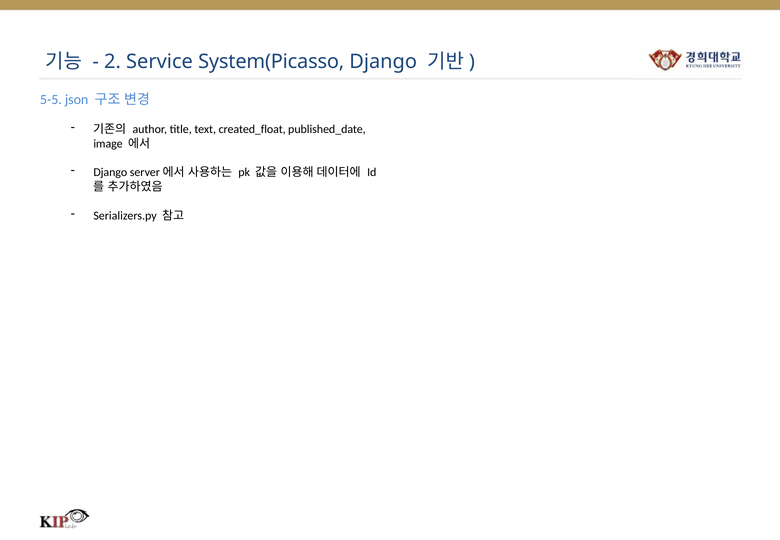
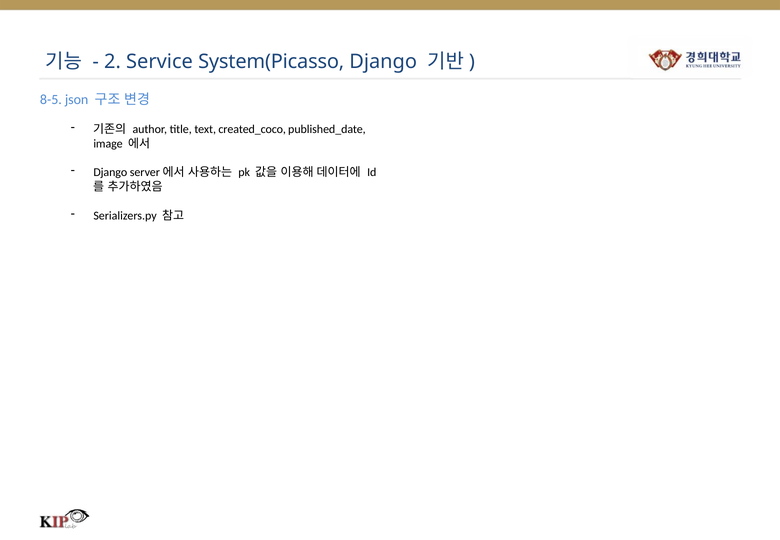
5-5: 5-5 -> 8-5
created_float: created_float -> created_coco
